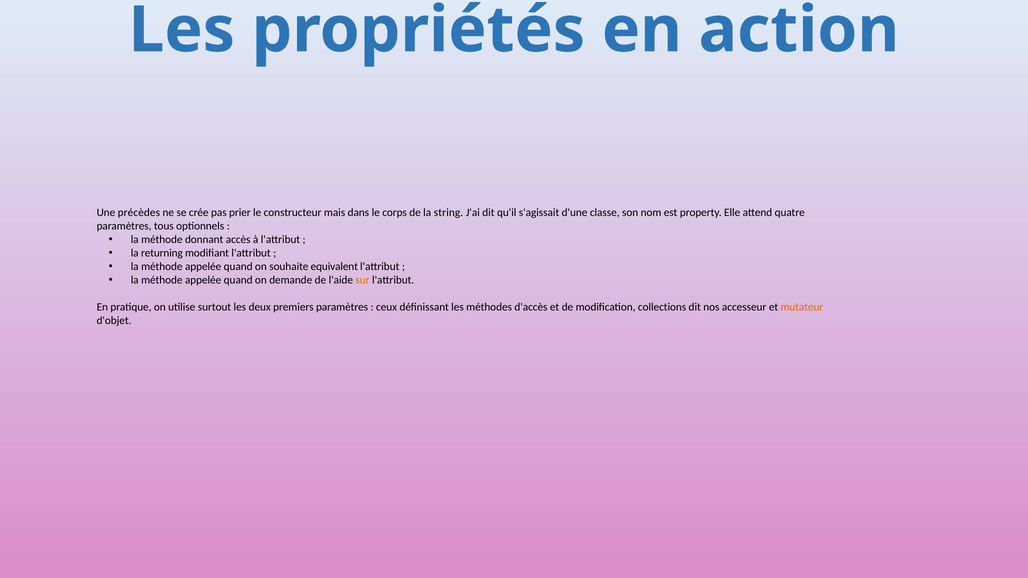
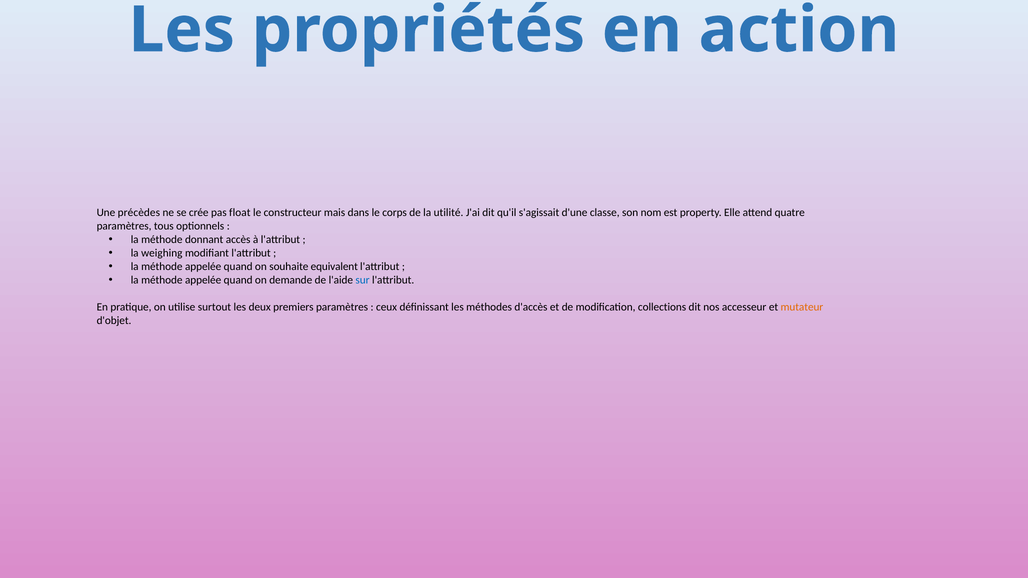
prier: prier -> float
string: string -> utilité
returning: returning -> weighing
sur colour: orange -> blue
